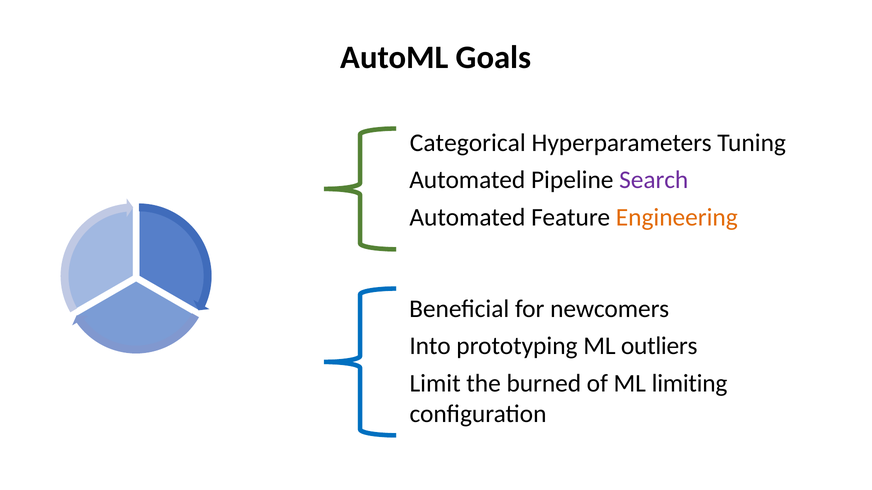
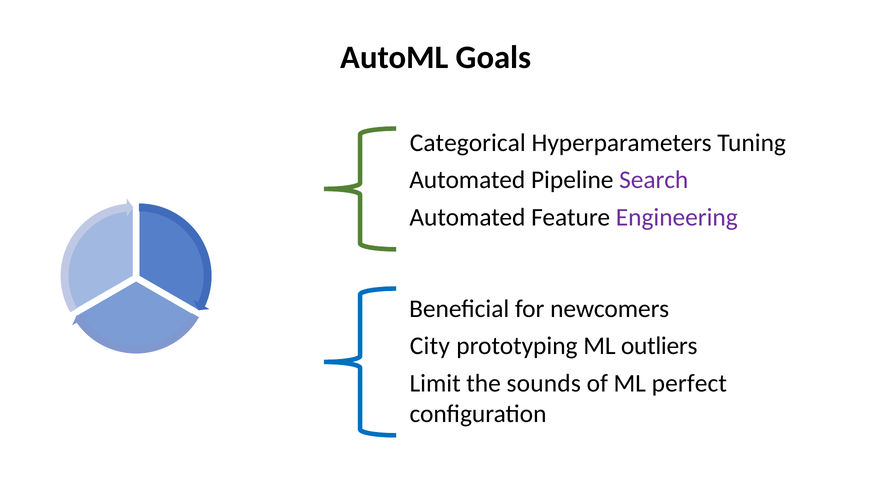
Engineering colour: orange -> purple
Into: Into -> City
burned: burned -> sounds
limiting: limiting -> perfect
